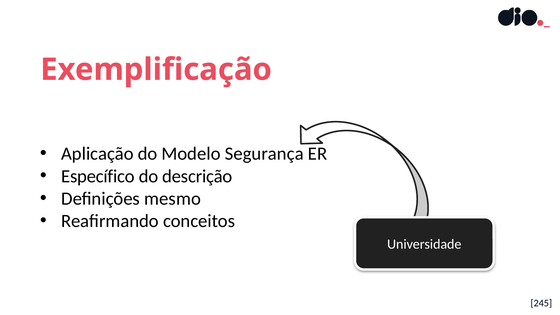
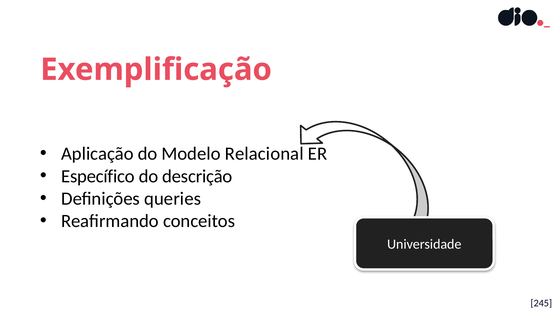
Segurança: Segurança -> Relacional
mesmo: mesmo -> queries
